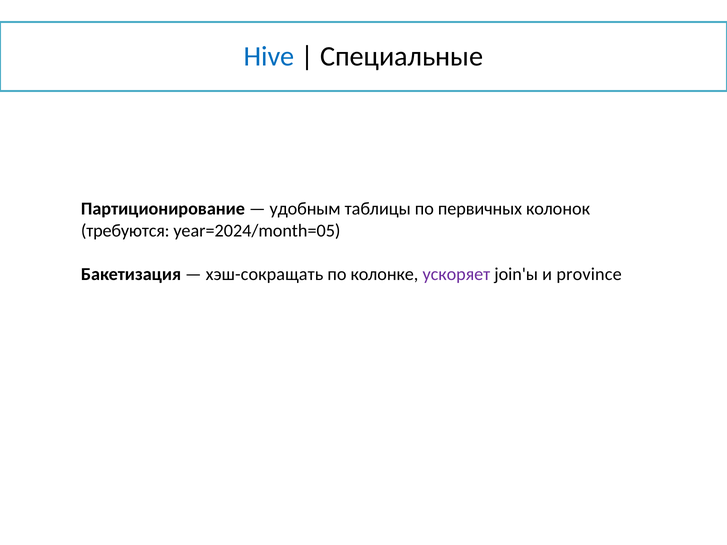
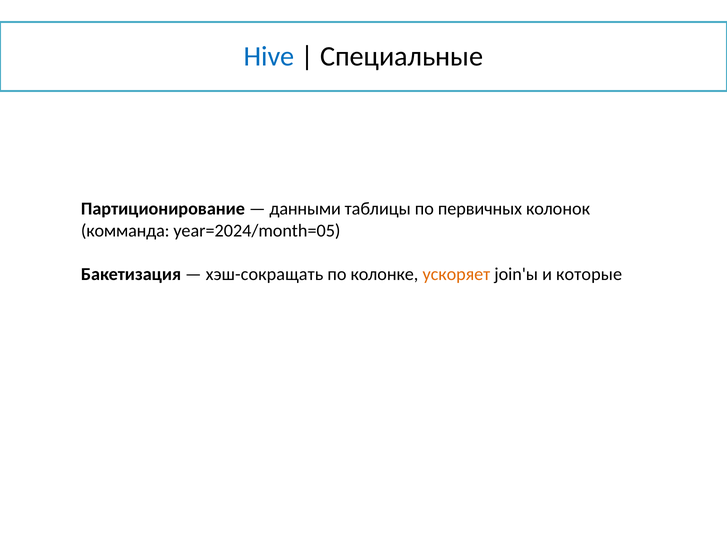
удобным: удобным -> данными
требуются: требуются -> комманда
ускоряет colour: purple -> orange
province: province -> которые
